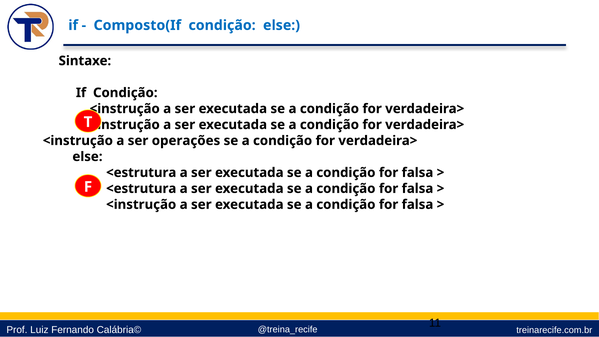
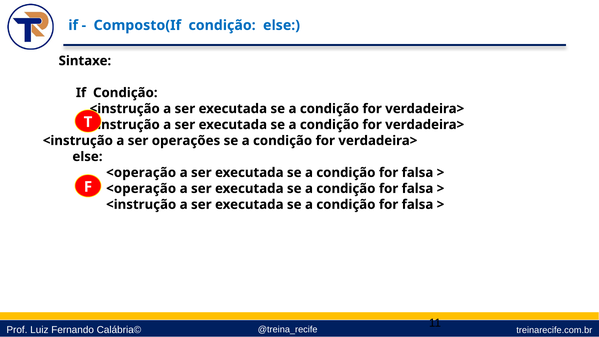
<estrutura at (141, 173): <estrutura -> <operação
<estrutura at (141, 189): <estrutura -> <operação
